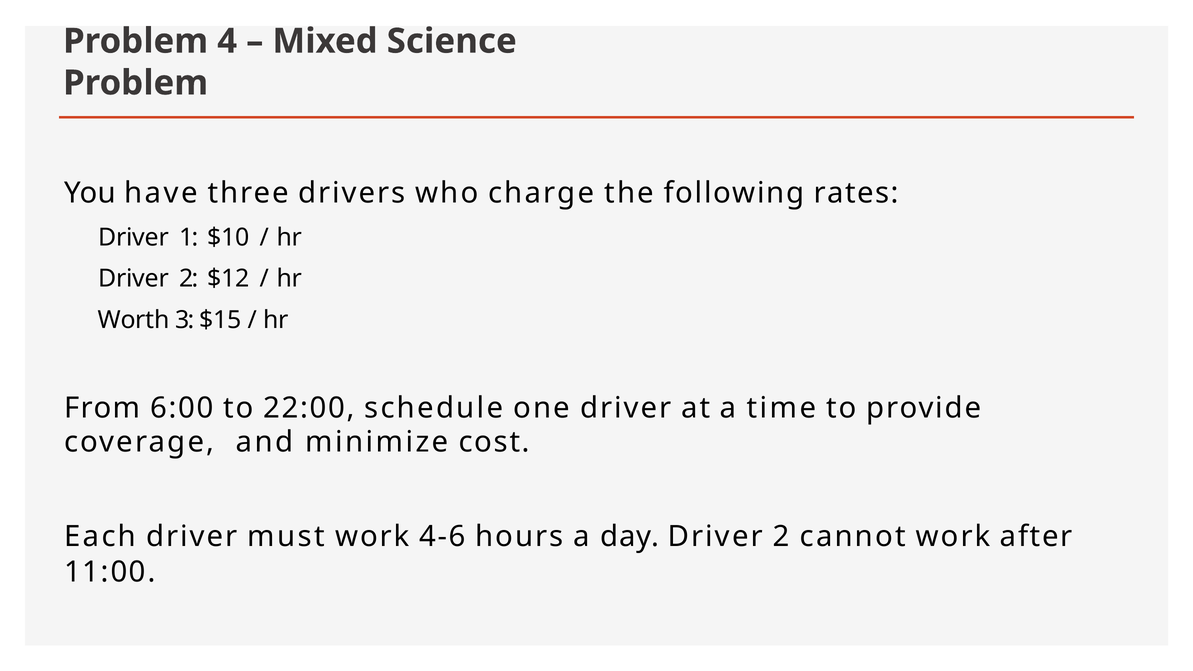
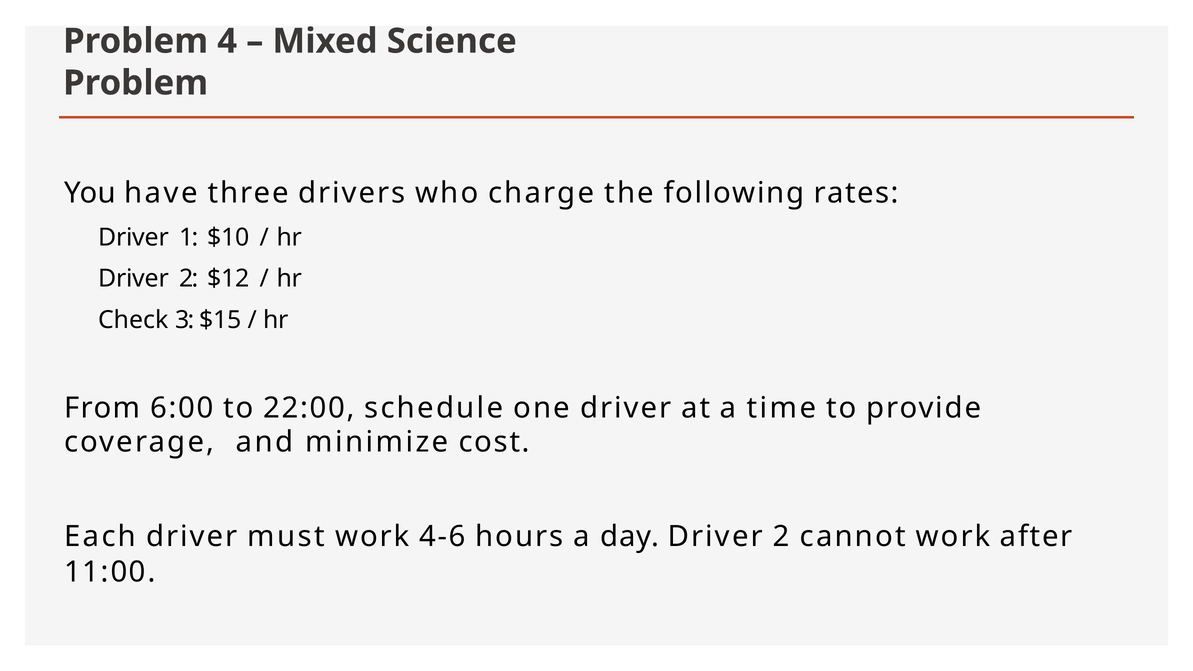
Worth: Worth -> Check
